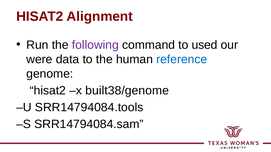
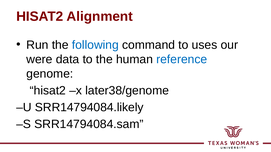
following colour: purple -> blue
used: used -> uses
built38/genome: built38/genome -> later38/genome
SRR14794084.tools: SRR14794084.tools -> SRR14794084.likely
